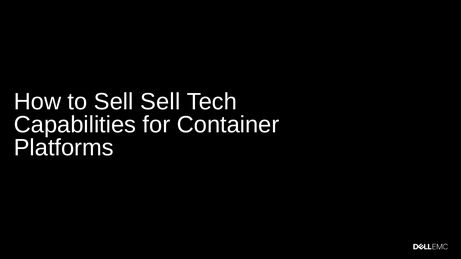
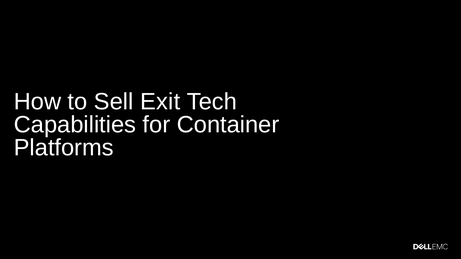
Sell Sell: Sell -> Exit
